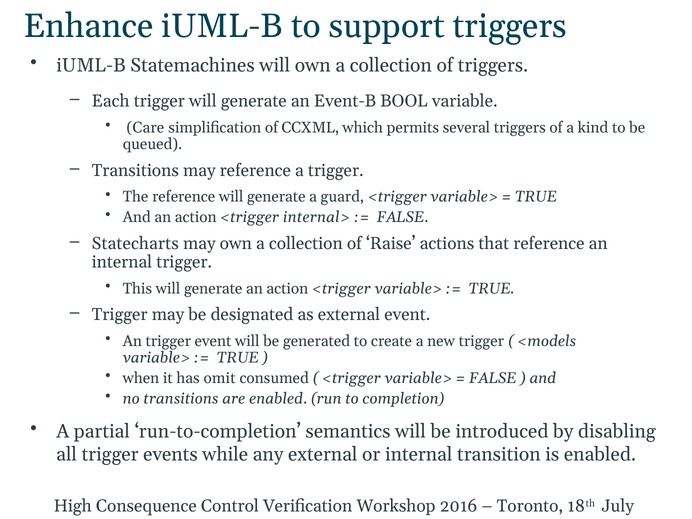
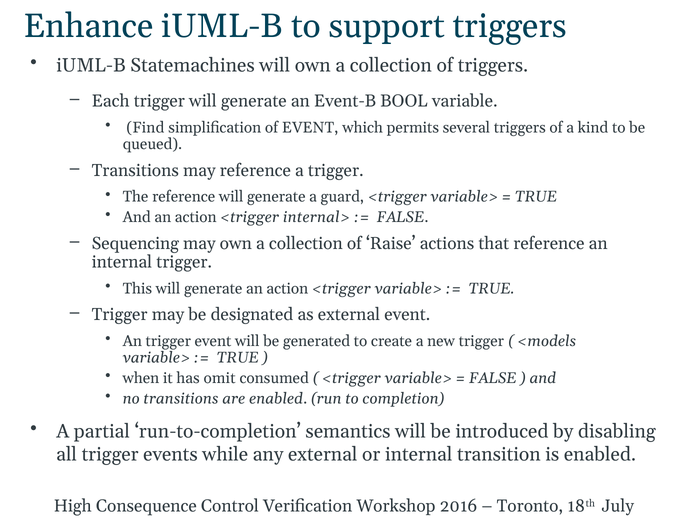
Care: Care -> Find
of CCXML: CCXML -> EVENT
Statecharts: Statecharts -> Sequencing
